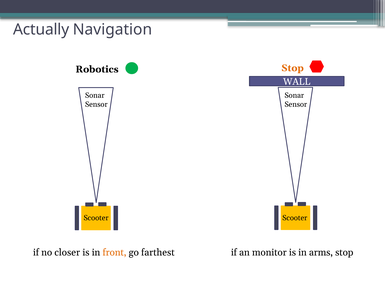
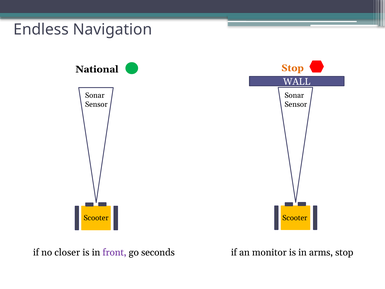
Actually: Actually -> Endless
Robotics: Robotics -> National
front colour: orange -> purple
farthest: farthest -> seconds
